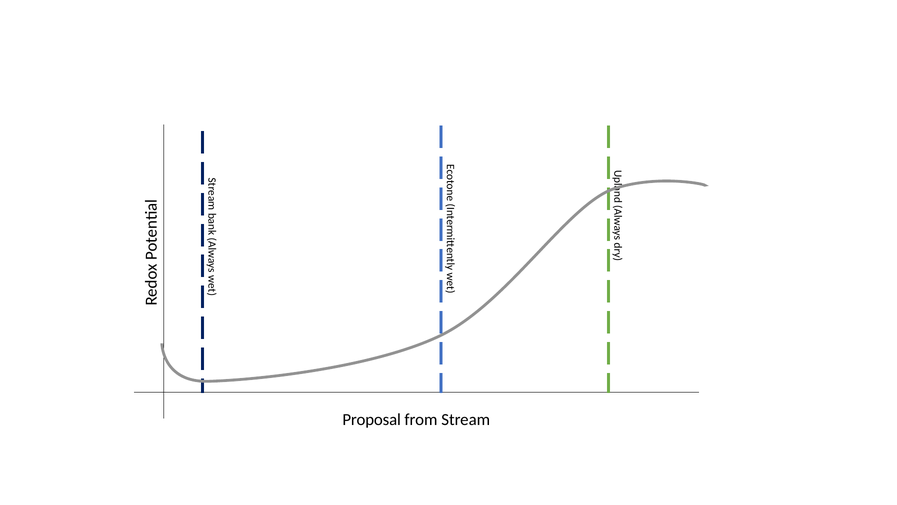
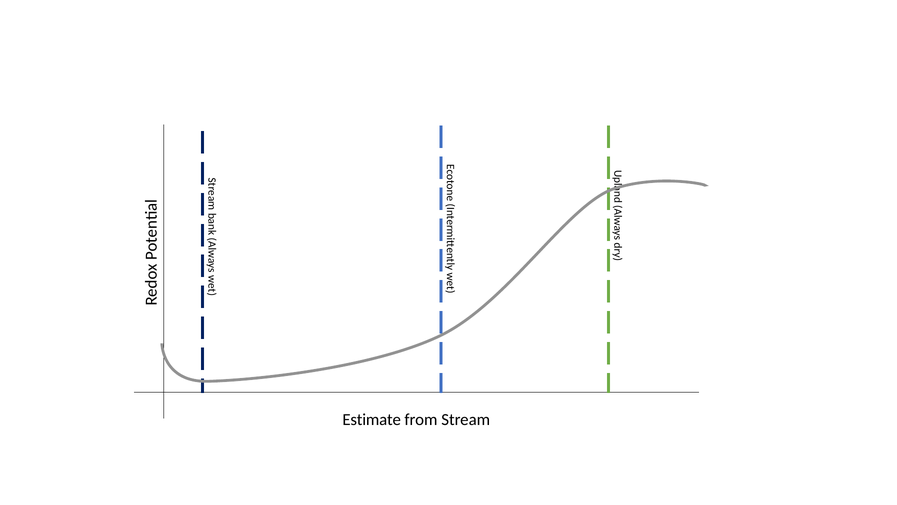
Proposal: Proposal -> Estimate
